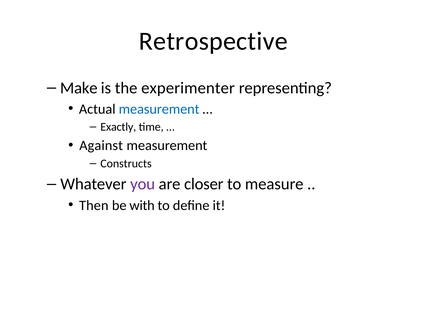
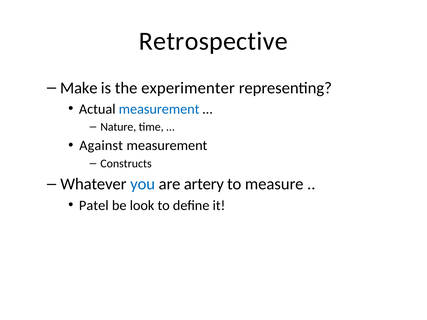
Exactly: Exactly -> Nature
you colour: purple -> blue
closer: closer -> artery
Then: Then -> Patel
with: with -> look
